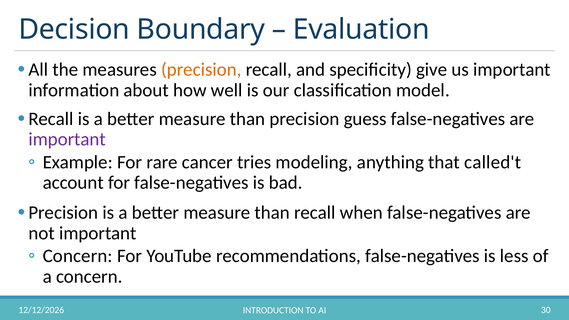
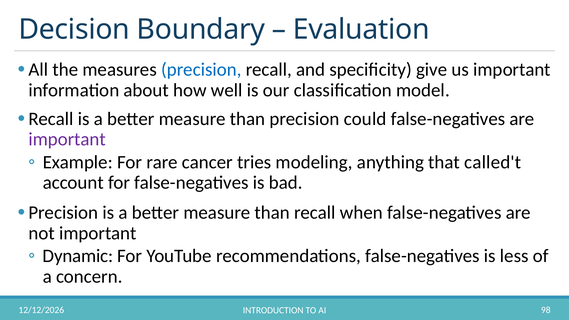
precision at (201, 70) colour: orange -> blue
guess: guess -> could
Concern at (78, 256): Concern -> Dynamic
30: 30 -> 98
